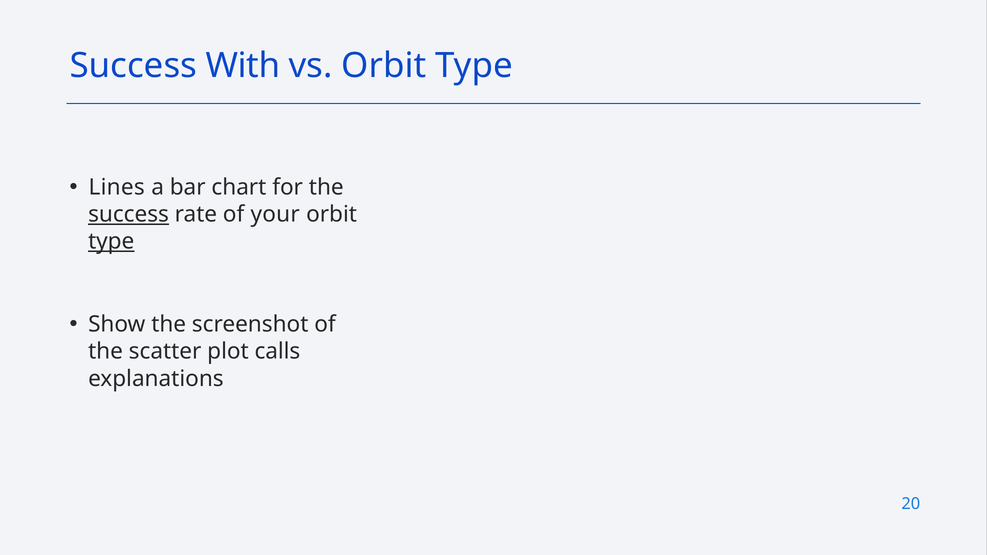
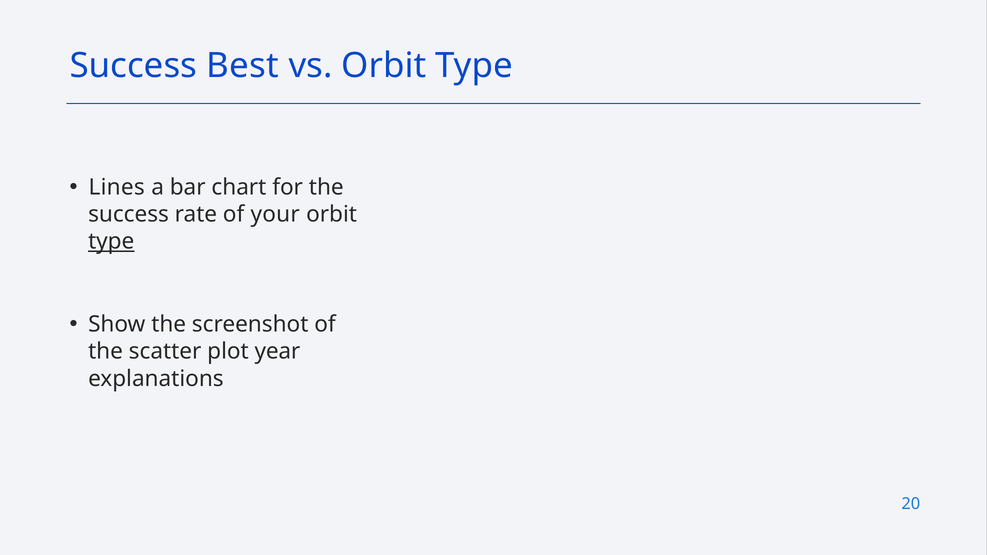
With: With -> Best
success at (129, 214) underline: present -> none
calls: calls -> year
